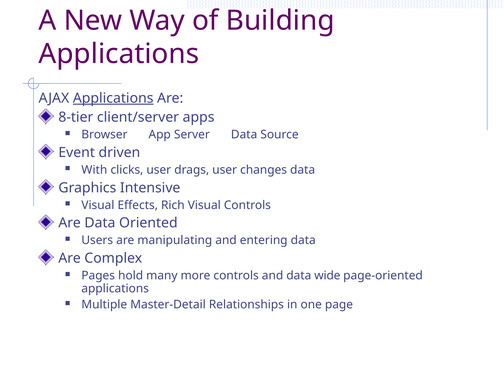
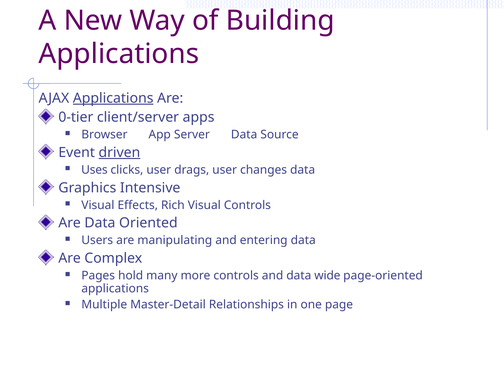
8-tier: 8-tier -> 0-tier
driven underline: none -> present
With: With -> Uses
